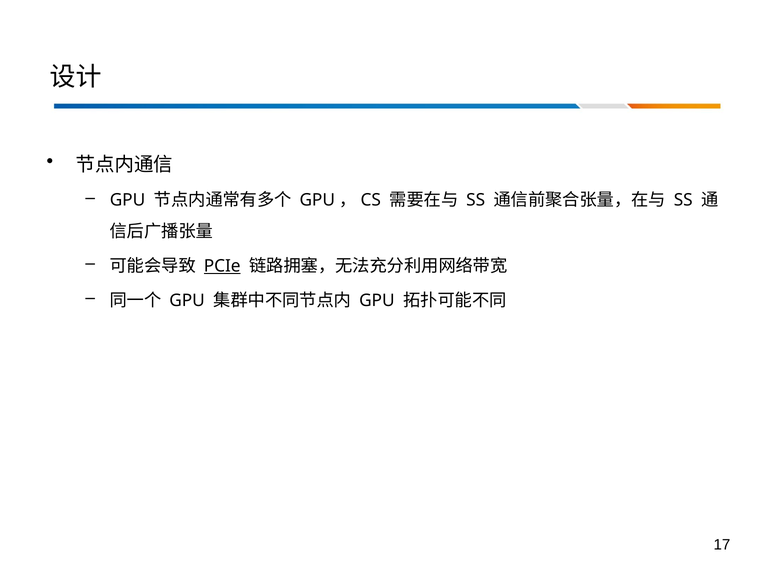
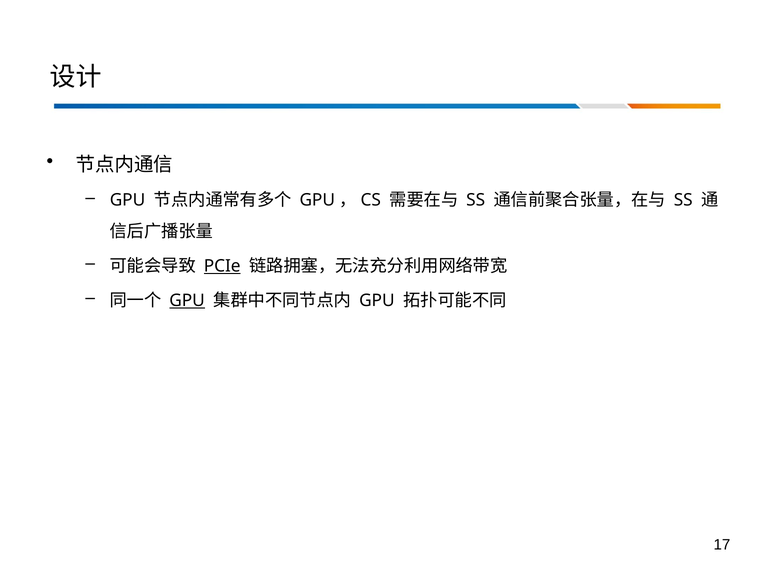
GPU at (187, 300) underline: none -> present
